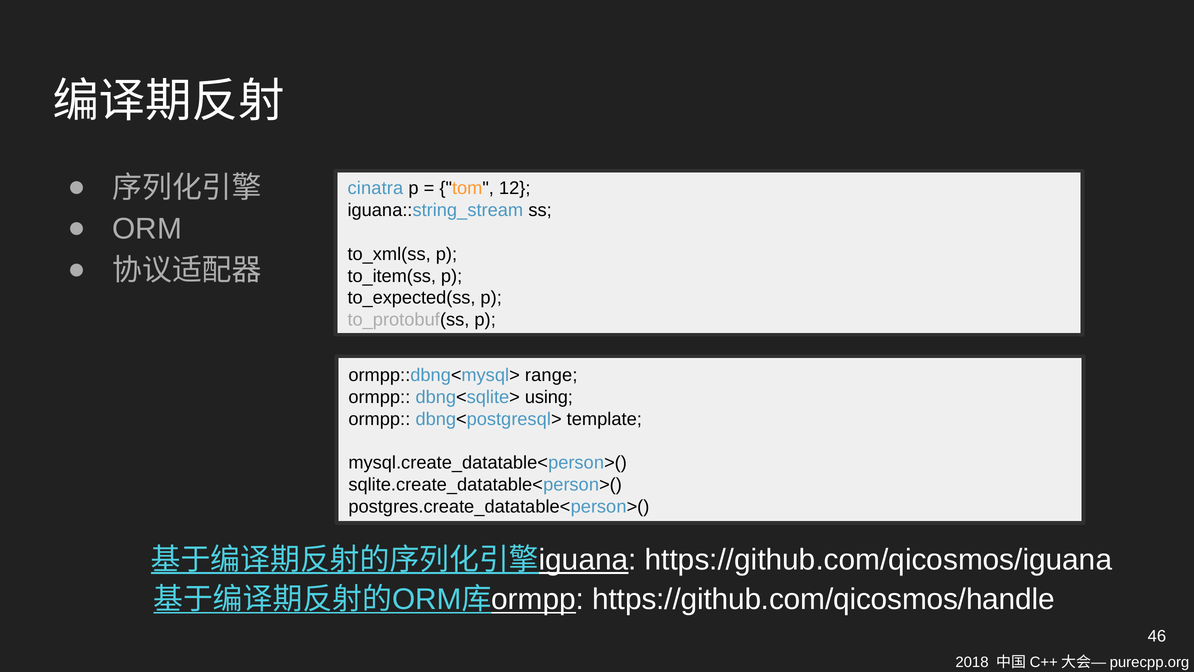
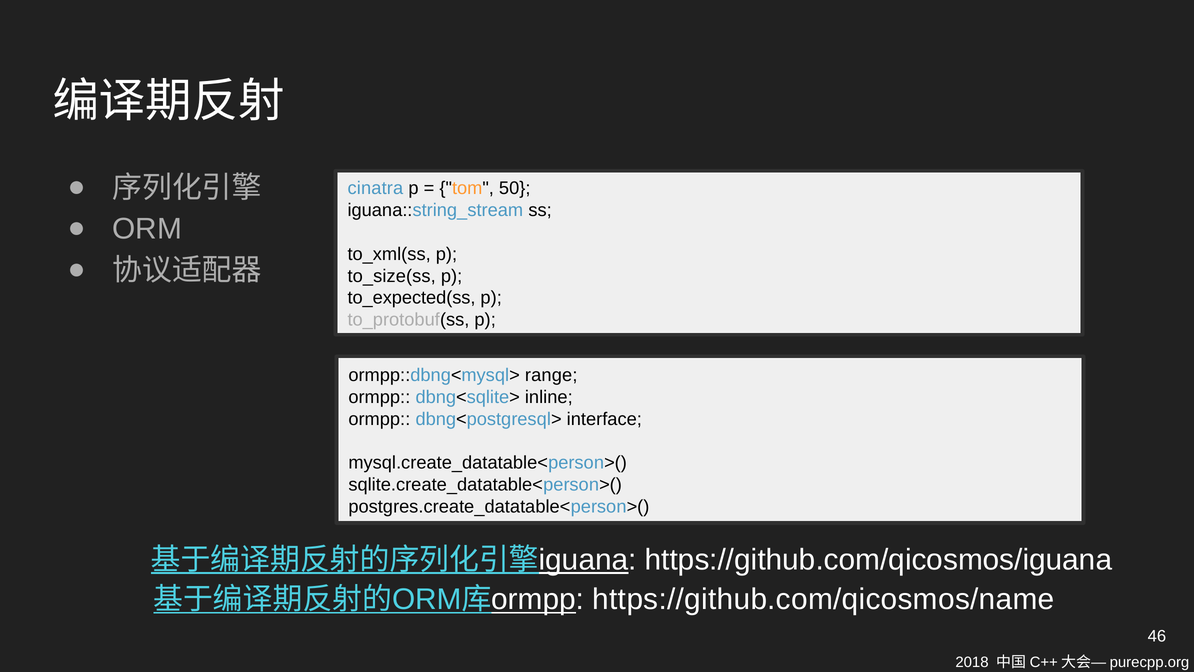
12: 12 -> 50
to_item(ss: to_item(ss -> to_size(ss
using: using -> inline
template: template -> interface
https://github.com/qicosmos/handle: https://github.com/qicosmos/handle -> https://github.com/qicosmos/name
